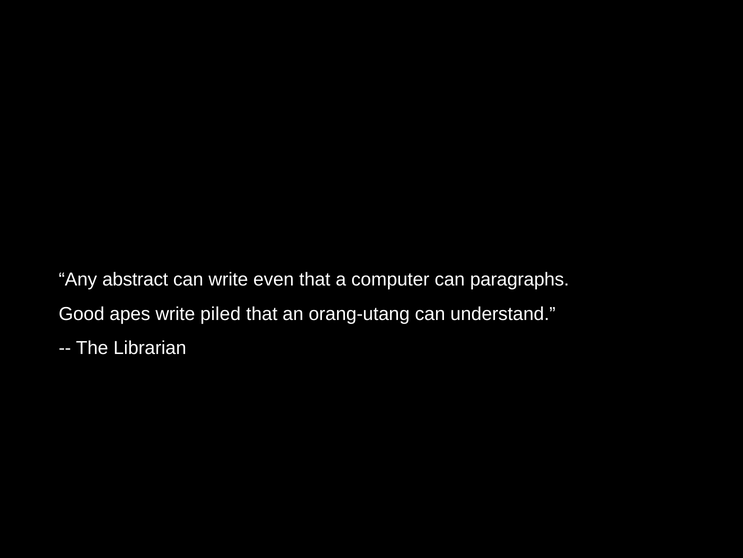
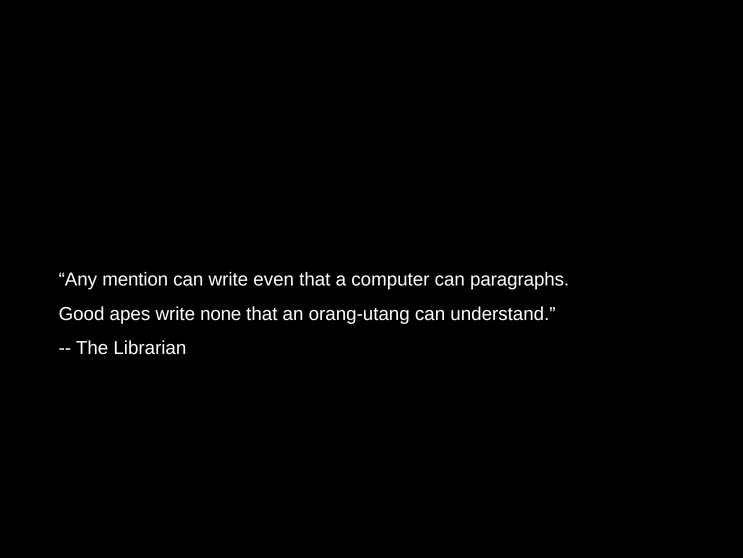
abstract: abstract -> mention
piled: piled -> none
